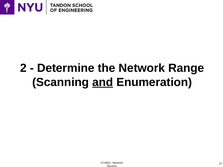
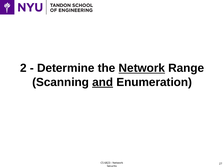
Network at (142, 68) underline: none -> present
